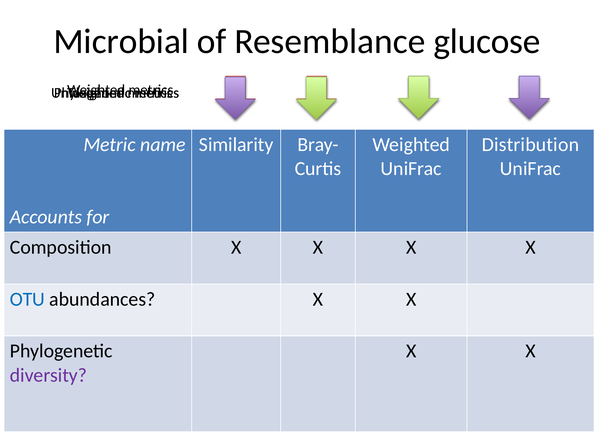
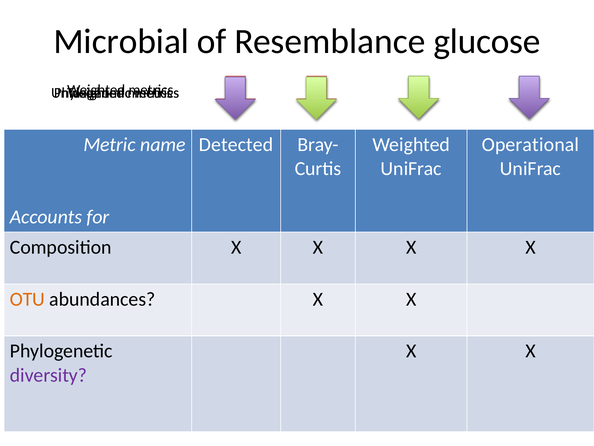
Similarity: Similarity -> Detected
Distribution: Distribution -> Operational
OTU colour: blue -> orange
